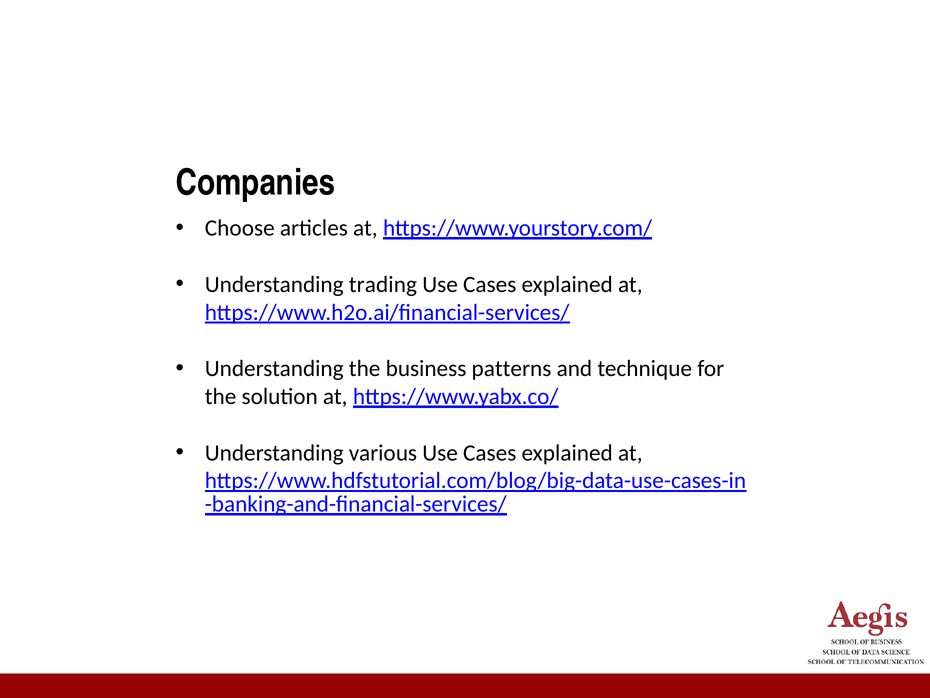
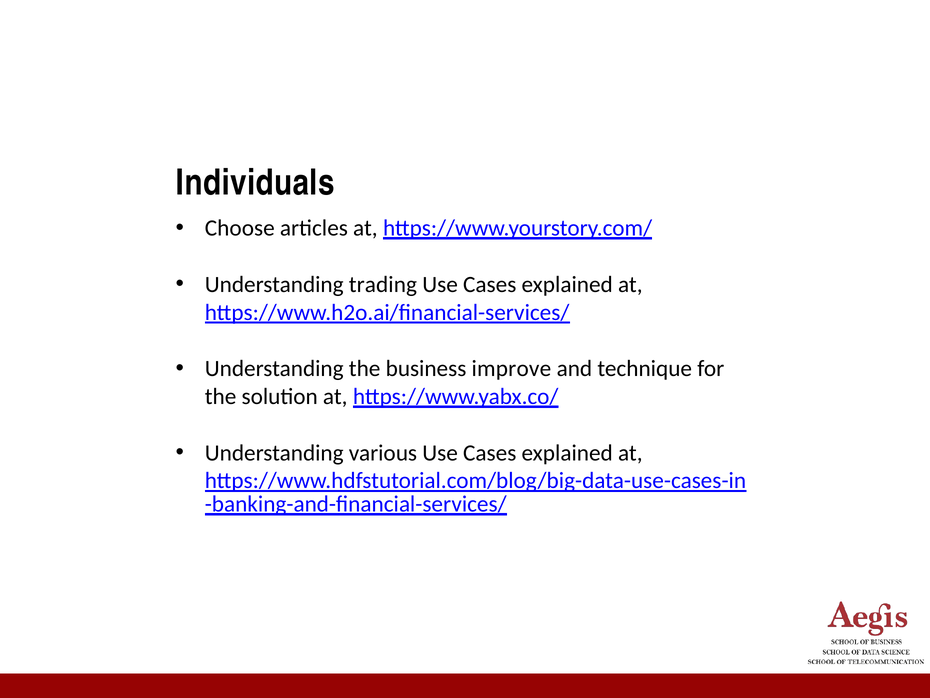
Companies: Companies -> Individuals
patterns: patterns -> improve
